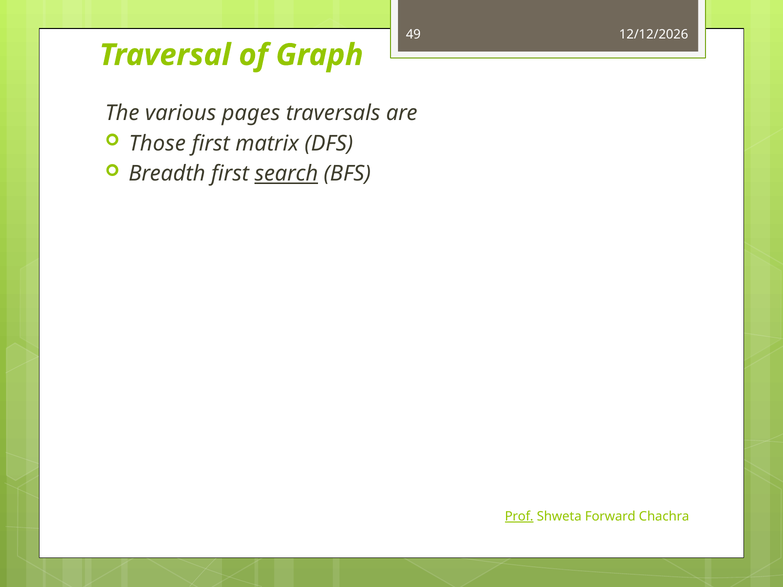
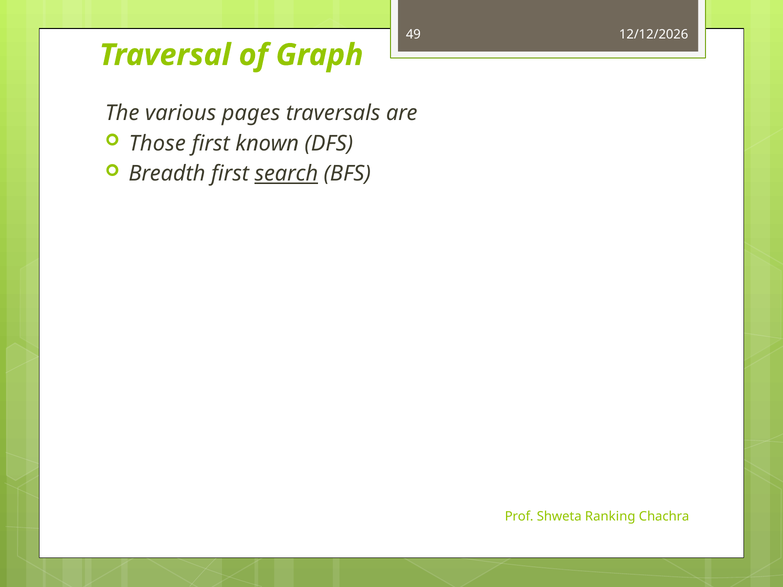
matrix: matrix -> known
Prof underline: present -> none
Forward: Forward -> Ranking
